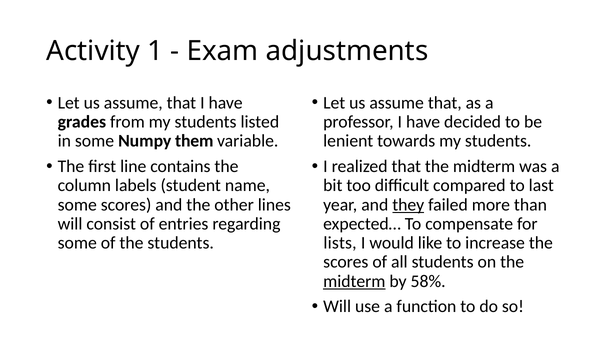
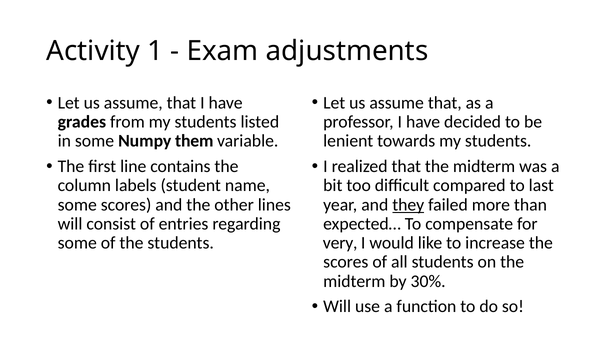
lists: lists -> very
midterm at (354, 281) underline: present -> none
58%: 58% -> 30%
